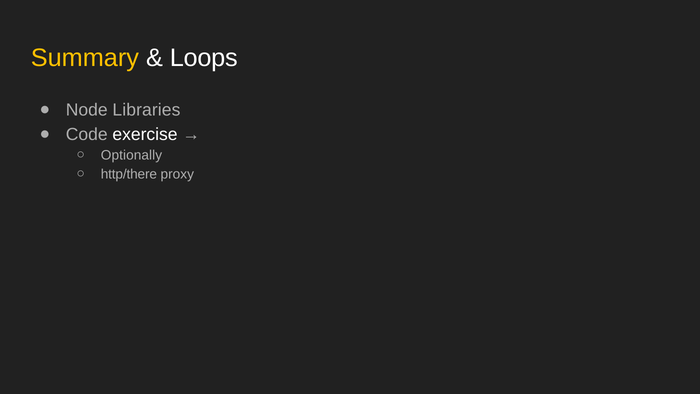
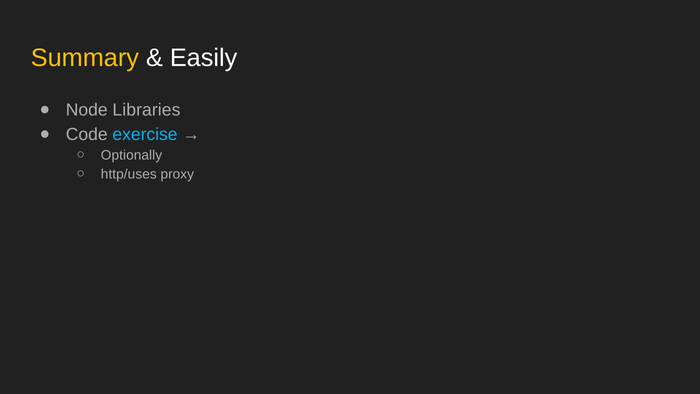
Loops: Loops -> Easily
exercise colour: white -> light blue
http/there: http/there -> http/uses
